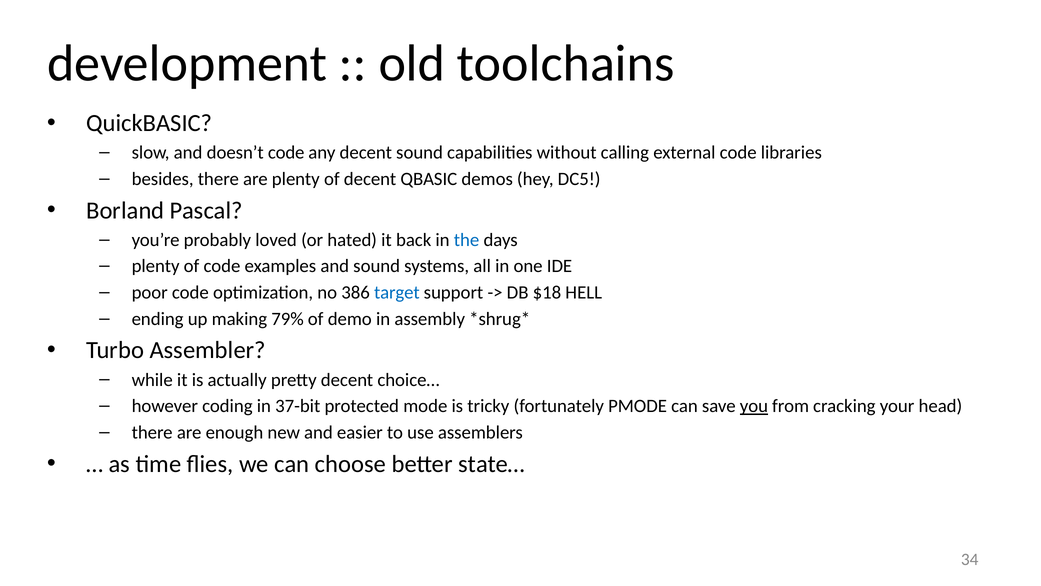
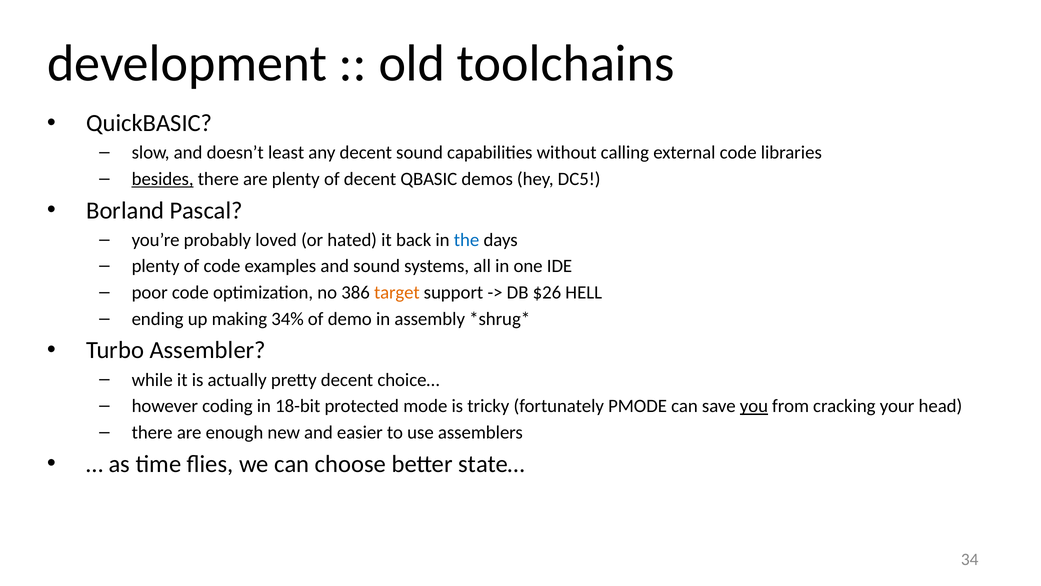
doesn’t code: code -> least
besides underline: none -> present
target colour: blue -> orange
$18: $18 -> $26
79%: 79% -> 34%
37-bit: 37-bit -> 18-bit
